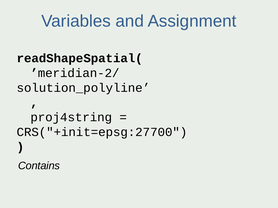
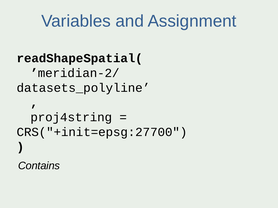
solution_polyline: solution_polyline -> datasets_polyline
